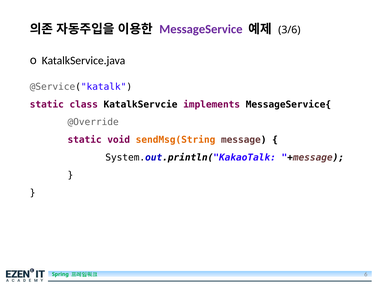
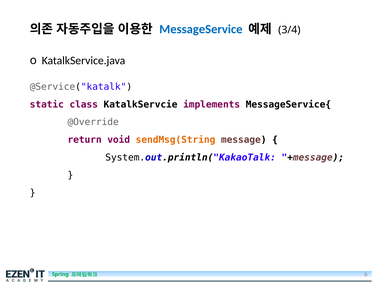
MessageService colour: purple -> blue
3/6: 3/6 -> 3/4
static at (85, 140): static -> return
